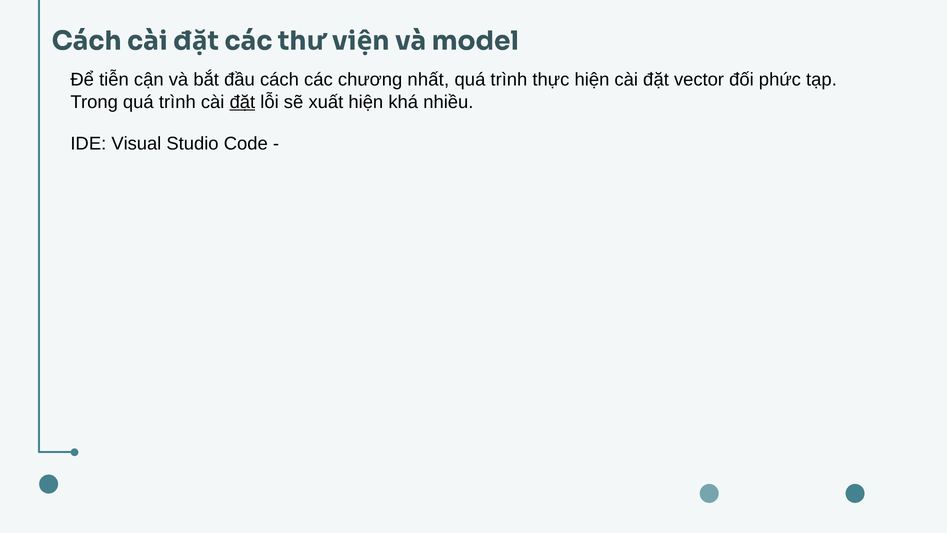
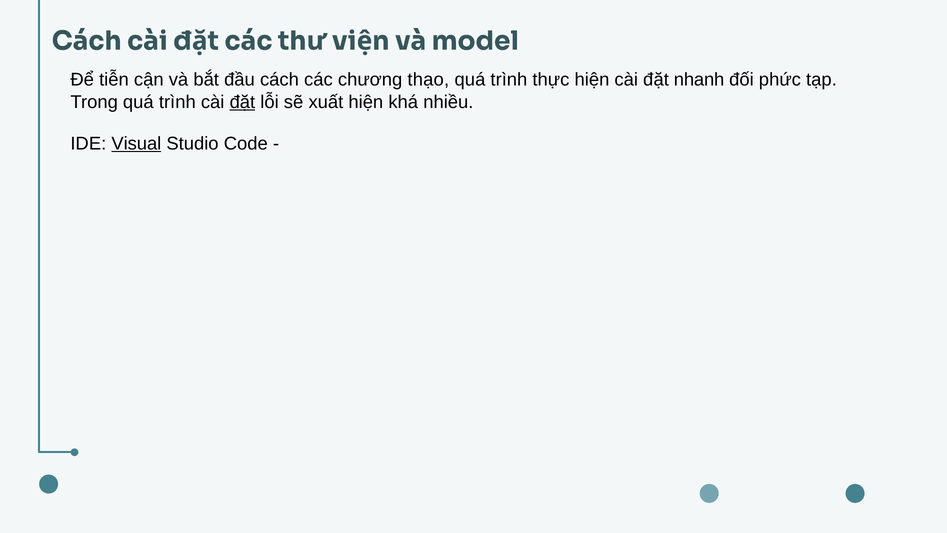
nhất: nhất -> thạo
vector: vector -> nhanh
Visual underline: none -> present
